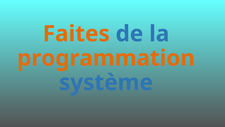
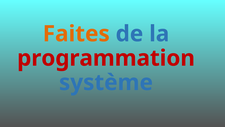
programmation colour: orange -> red
